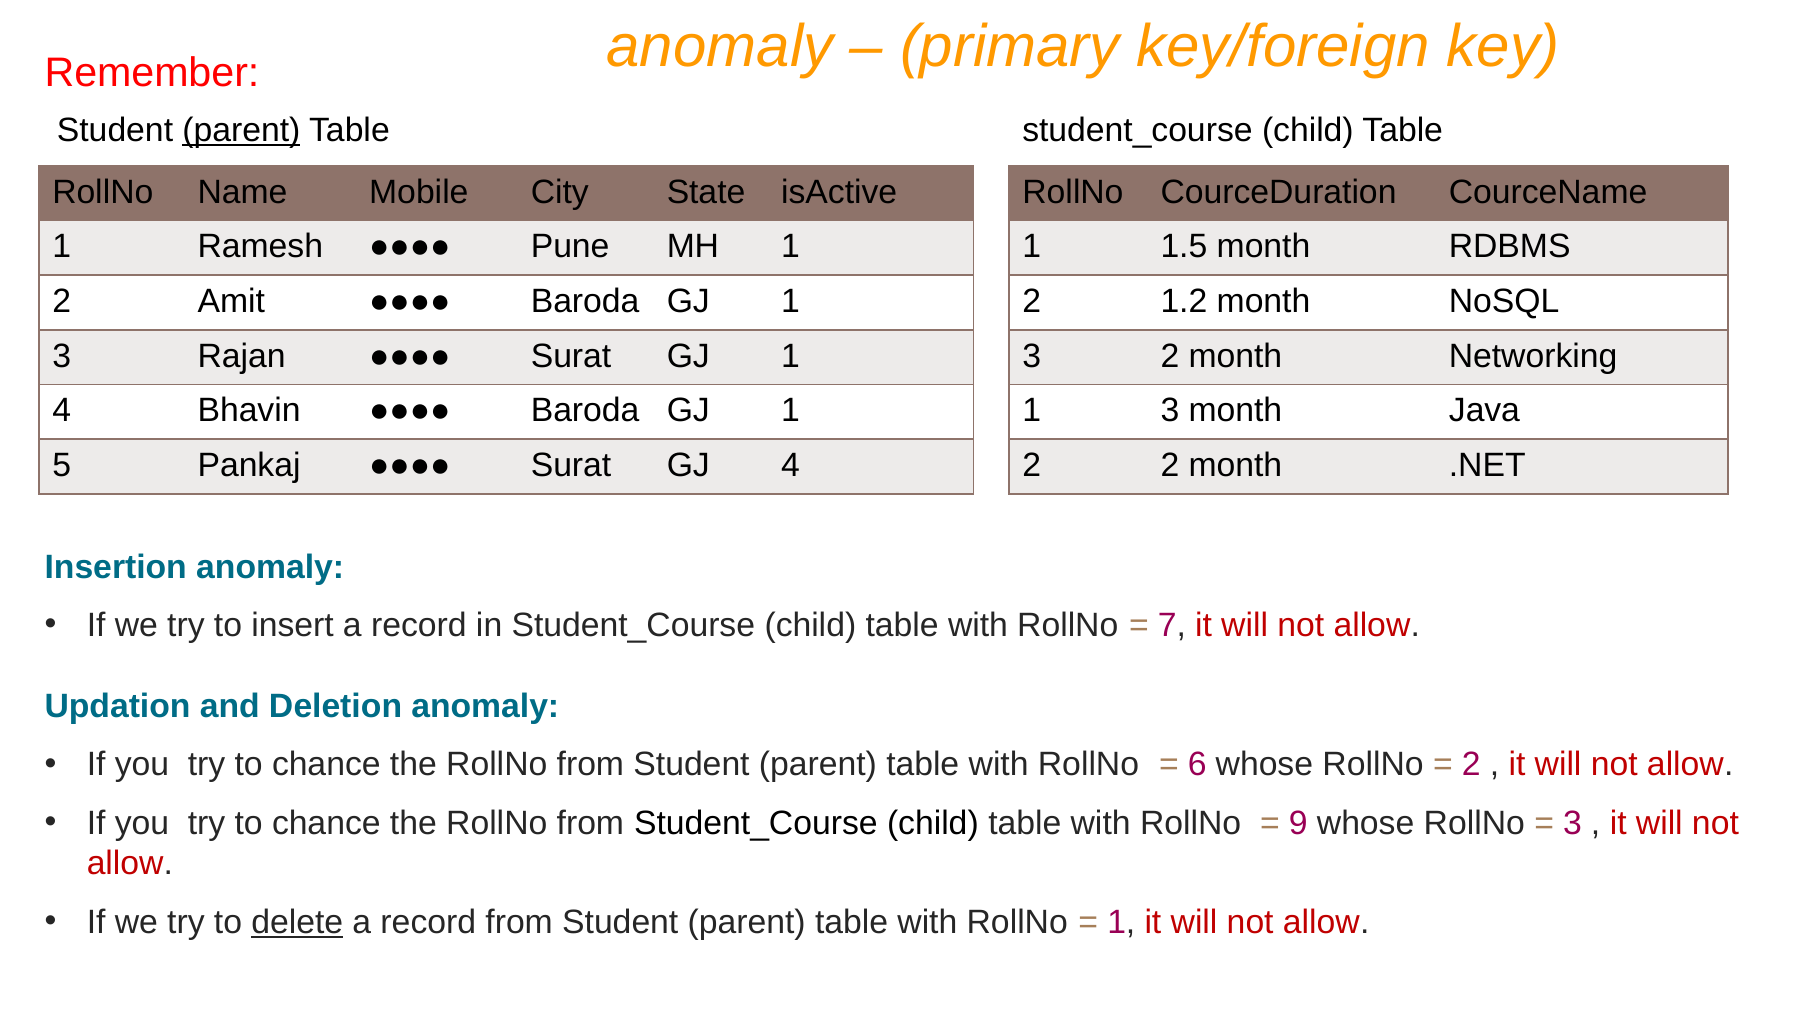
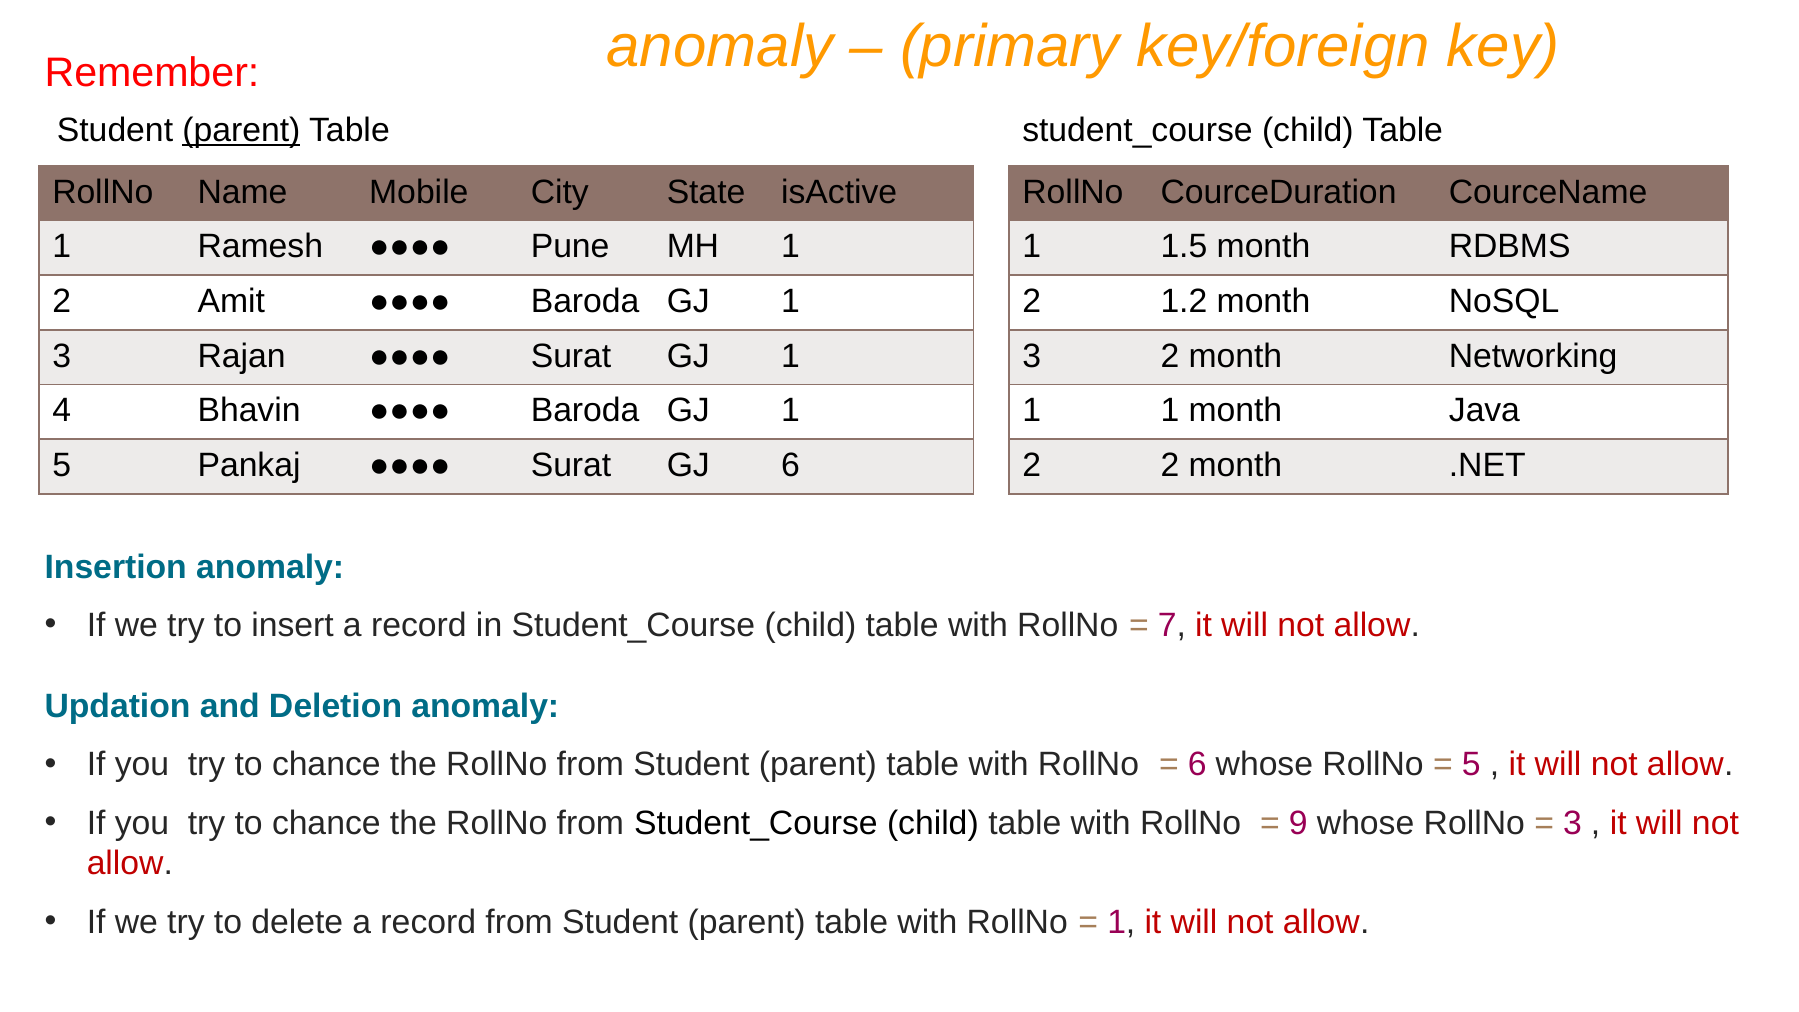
3 at (1170, 411): 3 -> 1
GJ 4: 4 -> 6
2 at (1471, 765): 2 -> 5
delete underline: present -> none
